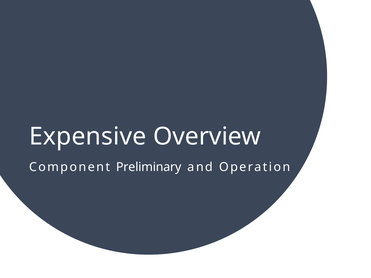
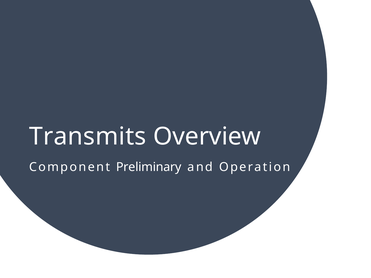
Expensive: Expensive -> Transmits
